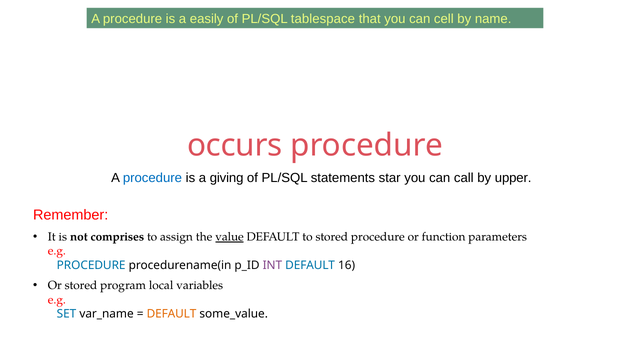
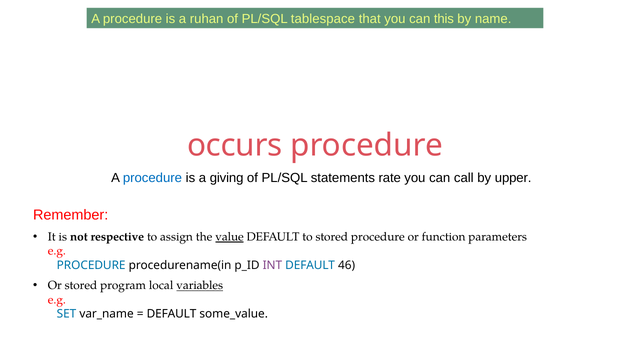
easily: easily -> ruhan
cell: cell -> this
star: star -> rate
comprises: comprises -> respective
16: 16 -> 46
variables underline: none -> present
DEFAULT at (172, 314) colour: orange -> black
